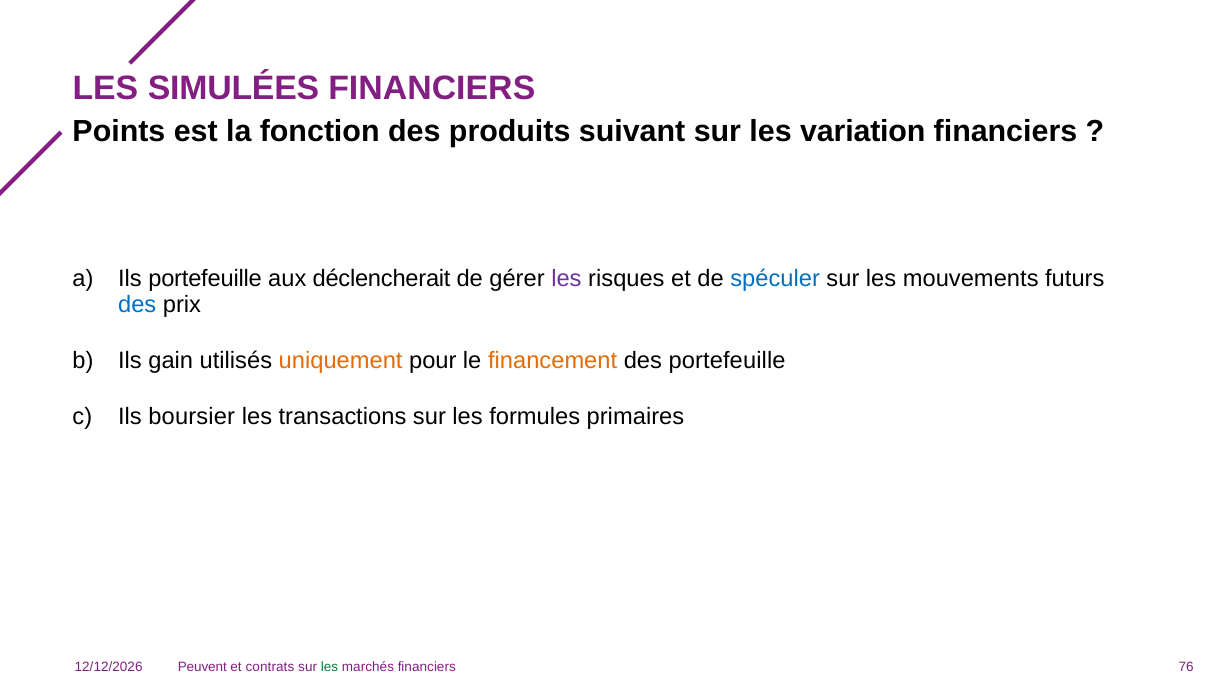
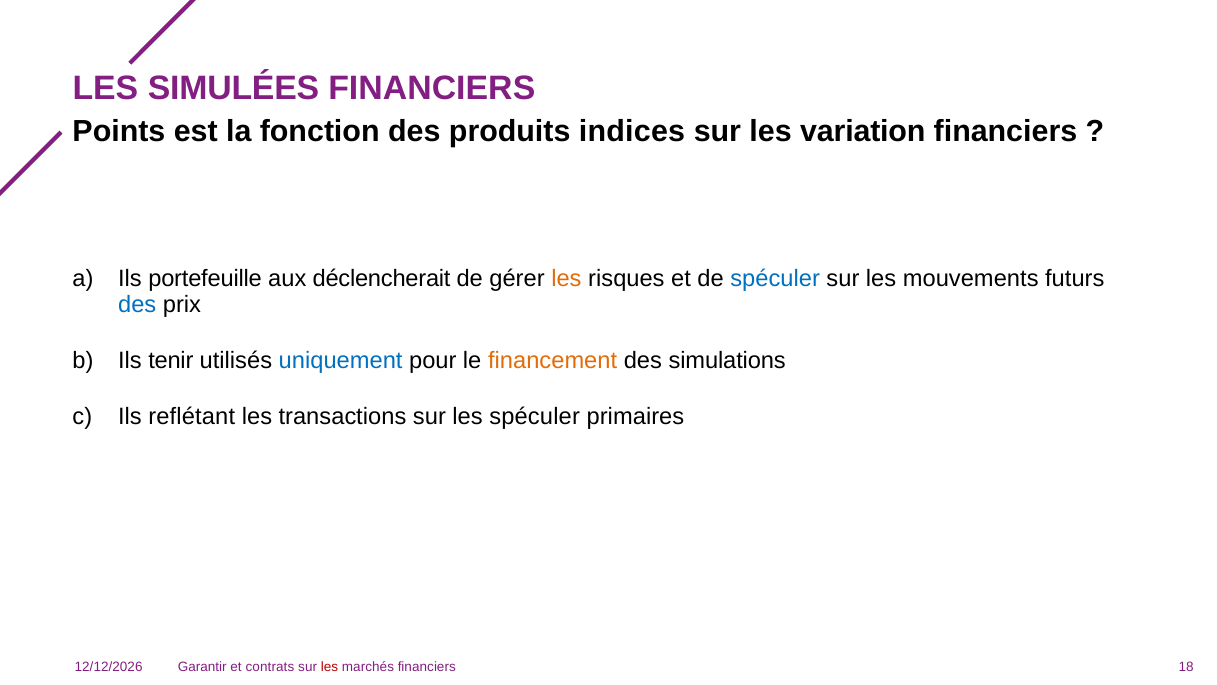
suivant: suivant -> indices
les at (566, 279) colour: purple -> orange
gain: gain -> tenir
uniquement colour: orange -> blue
des portefeuille: portefeuille -> simulations
boursier: boursier -> reflétant
les formules: formules -> spéculer
Peuvent: Peuvent -> Garantir
les at (330, 667) colour: green -> red
76: 76 -> 18
